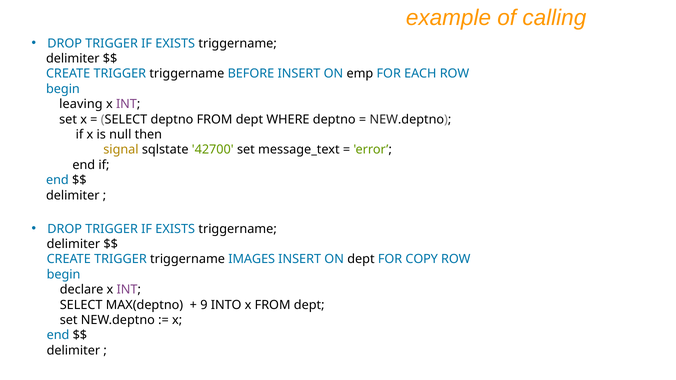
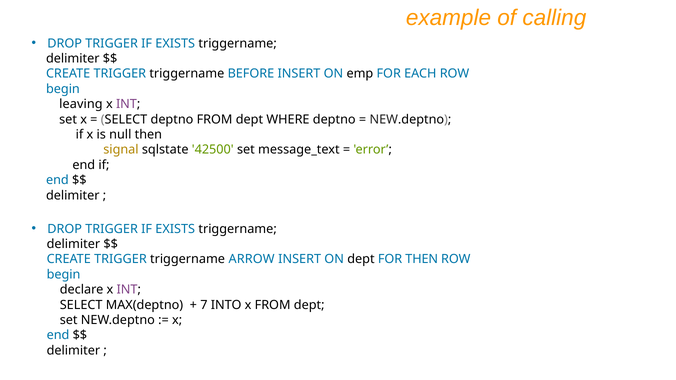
42700: 42700 -> 42500
IMAGES: IMAGES -> ARROW
FOR COPY: COPY -> THEN
9: 9 -> 7
